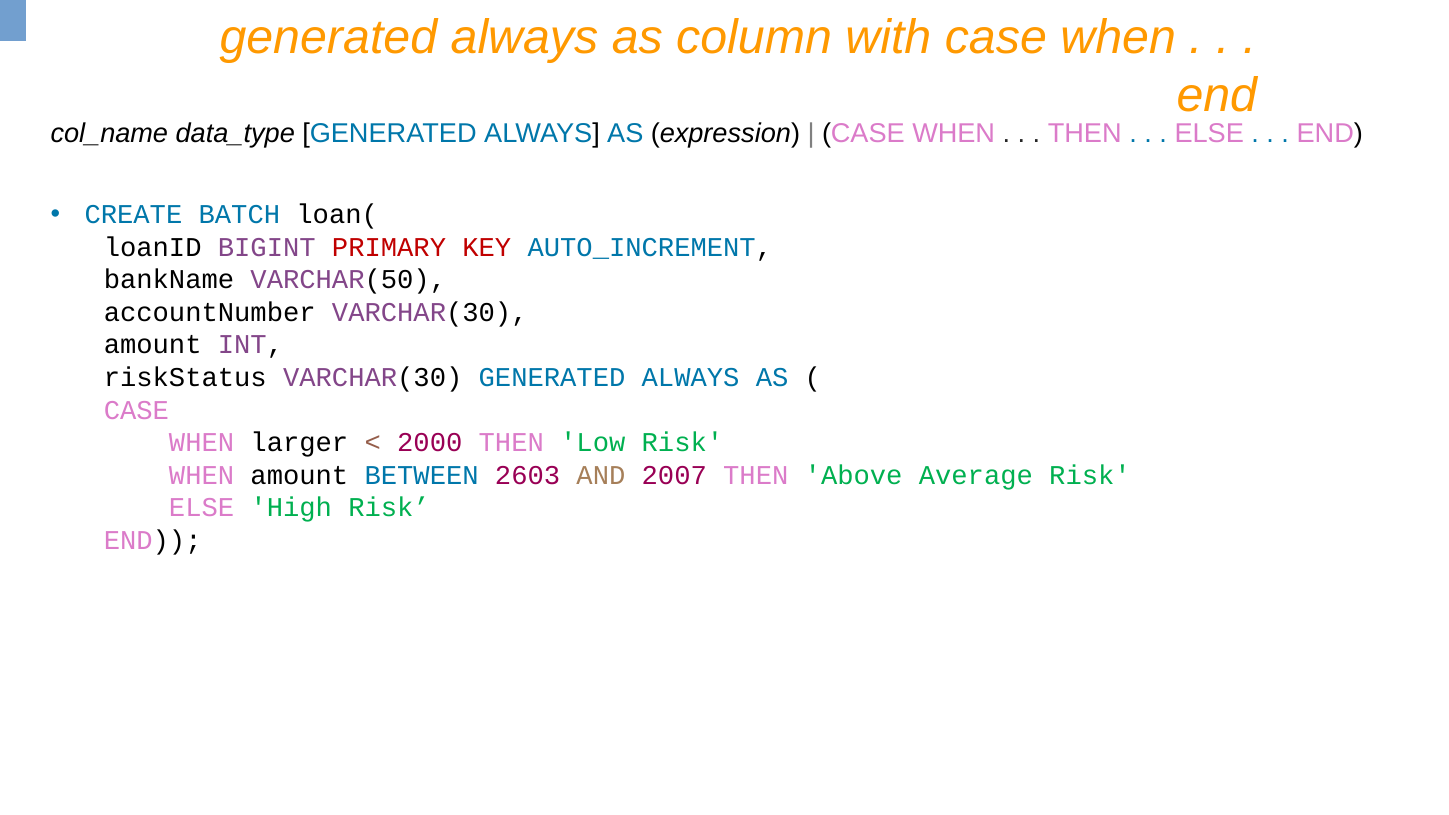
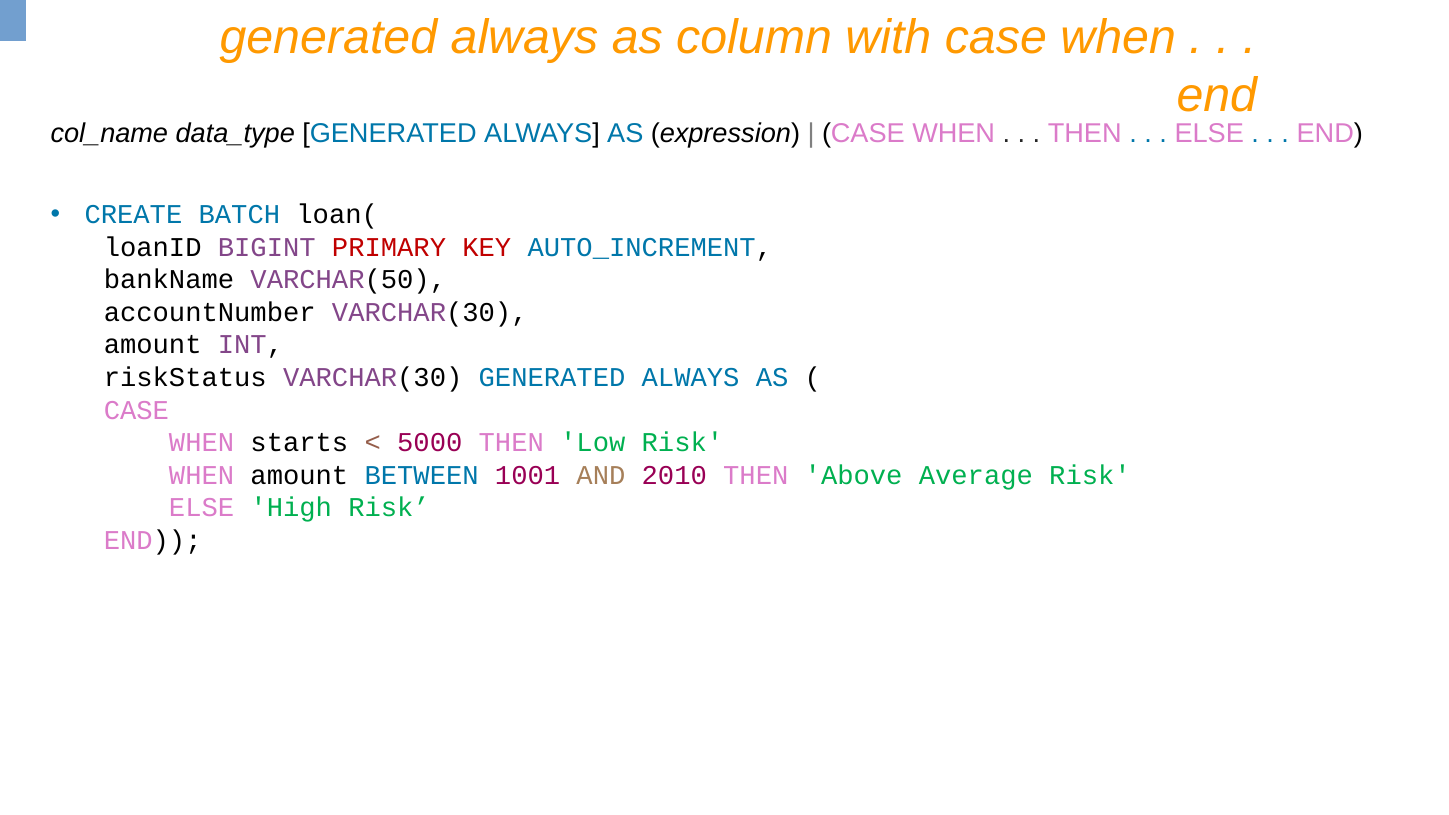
larger: larger -> starts
2000: 2000 -> 5000
2603: 2603 -> 1001
2007: 2007 -> 2010
